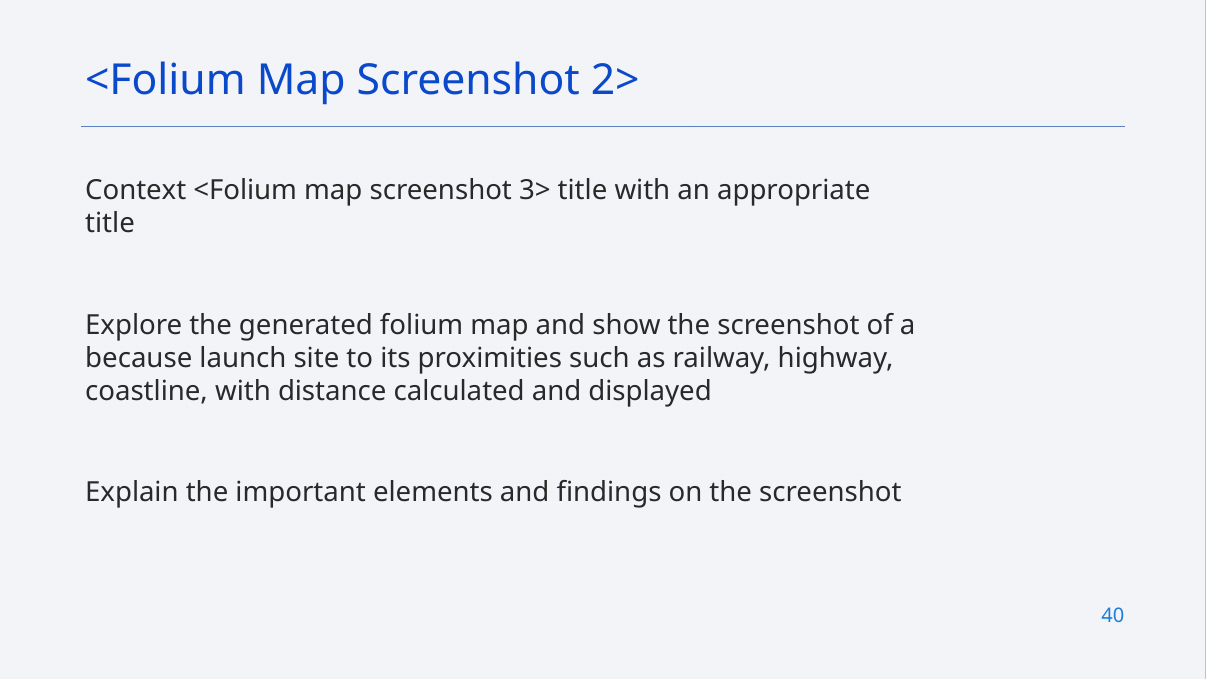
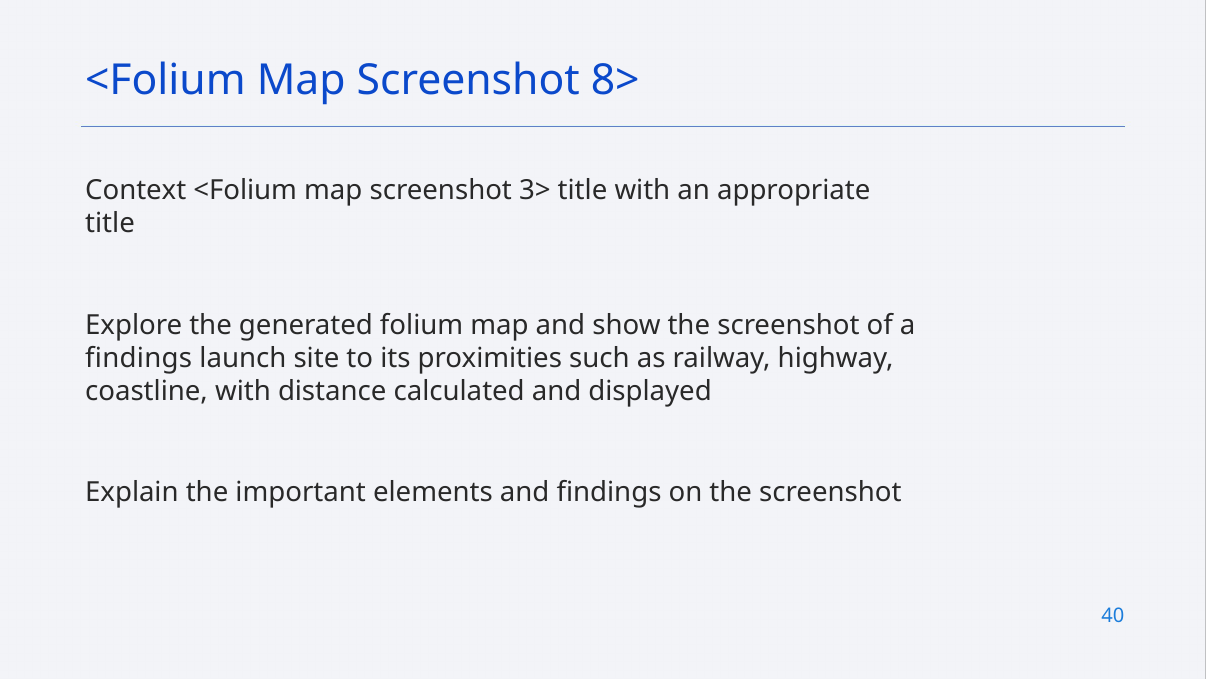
2>: 2> -> 8>
because at (139, 358): because -> findings
